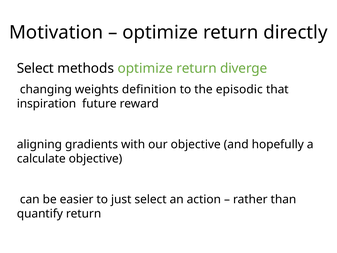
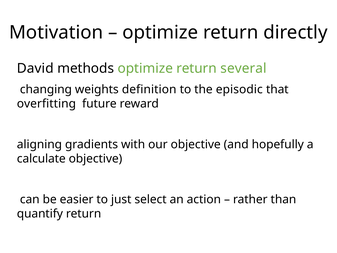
Select at (35, 68): Select -> David
diverge: diverge -> several
inspiration: inspiration -> overfitting
